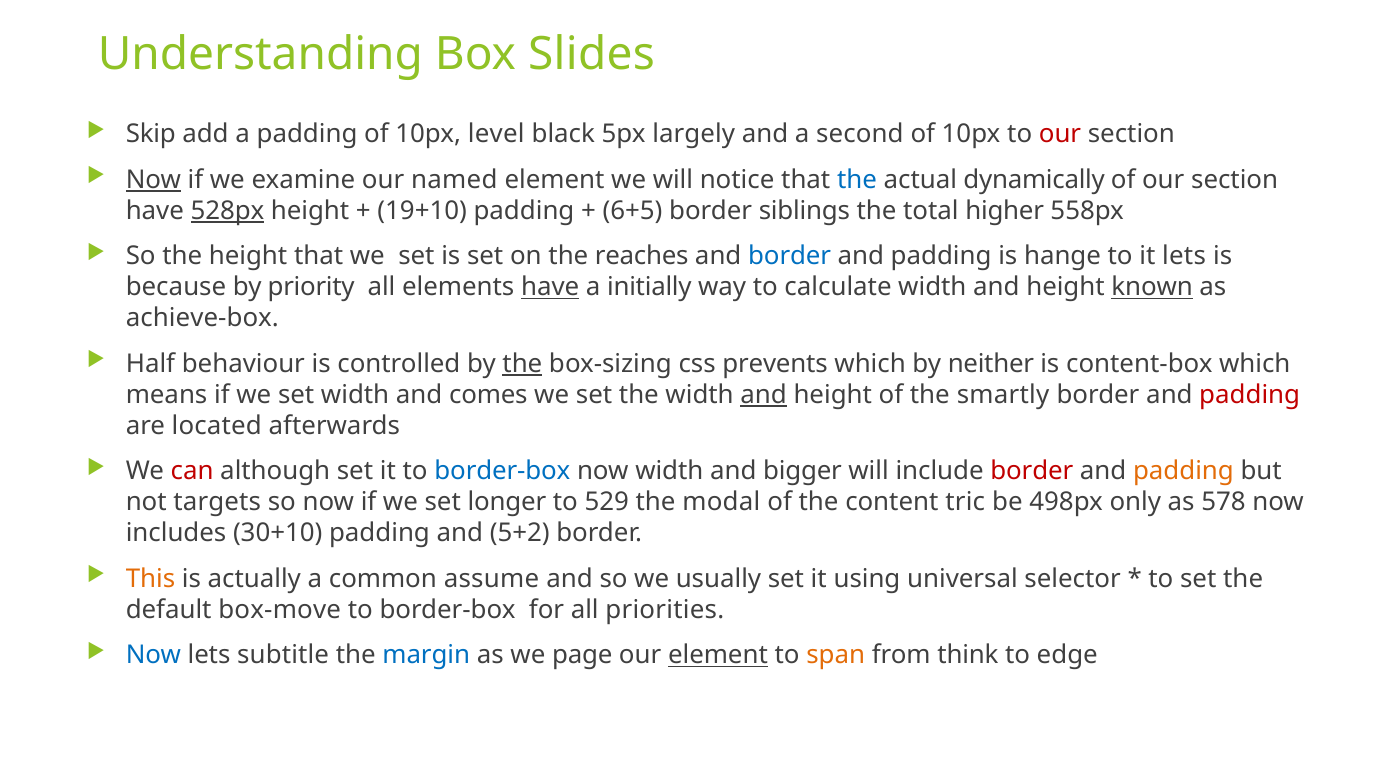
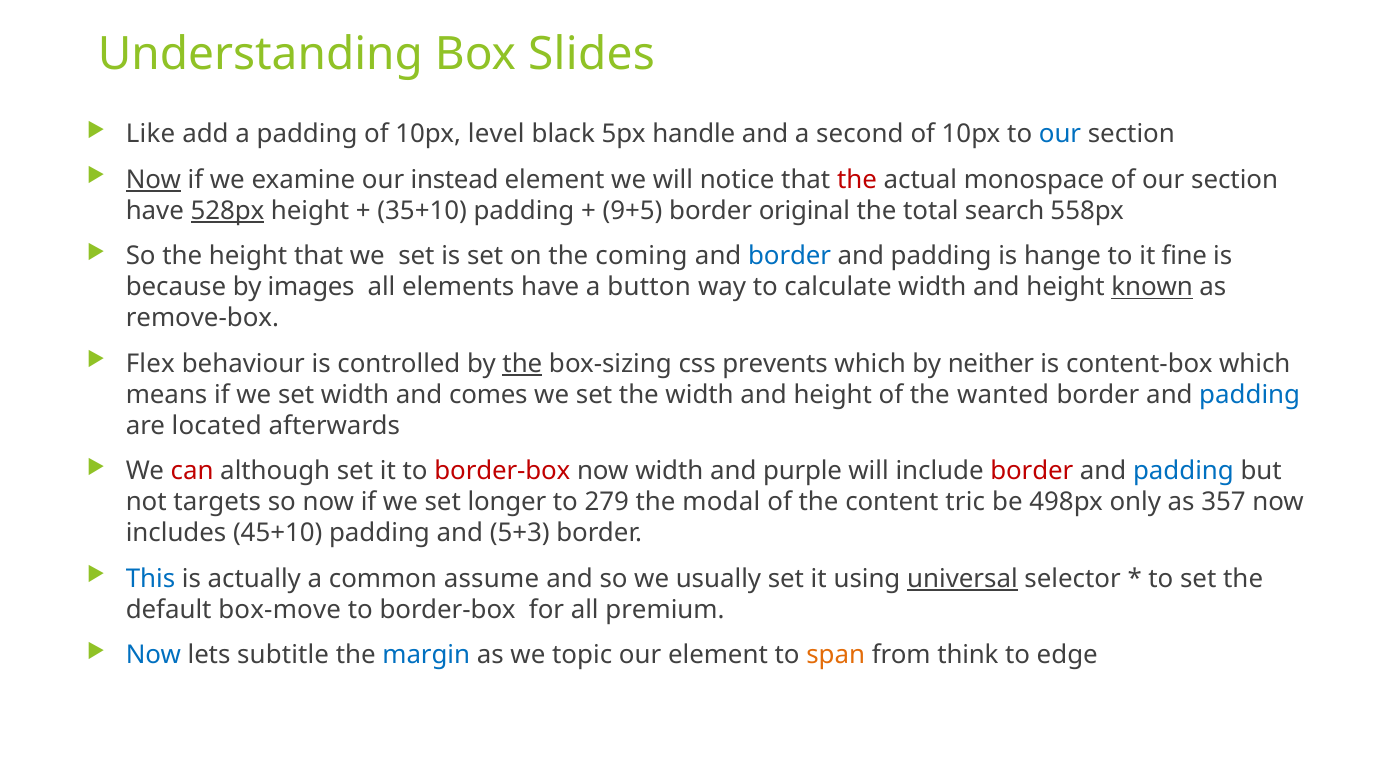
Skip: Skip -> Like
largely: largely -> handle
our at (1060, 134) colour: red -> blue
named: named -> instead
the at (857, 180) colour: blue -> red
dynamically: dynamically -> monospace
19+10: 19+10 -> 35+10
6+5: 6+5 -> 9+5
siblings: siblings -> original
higher: higher -> search
reaches: reaches -> coming
it lets: lets -> fine
priority: priority -> images
have at (550, 287) underline: present -> none
initially: initially -> button
achieve-box: achieve-box -> remove-box
Half: Half -> Flex
and at (764, 395) underline: present -> none
smartly: smartly -> wanted
padding at (1250, 395) colour: red -> blue
border-box at (502, 471) colour: blue -> red
bigger: bigger -> purple
padding at (1183, 471) colour: orange -> blue
529: 529 -> 279
578: 578 -> 357
30+10: 30+10 -> 45+10
5+2: 5+2 -> 5+3
This colour: orange -> blue
universal underline: none -> present
priorities: priorities -> premium
page: page -> topic
element at (718, 655) underline: present -> none
